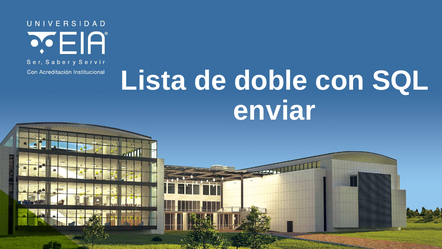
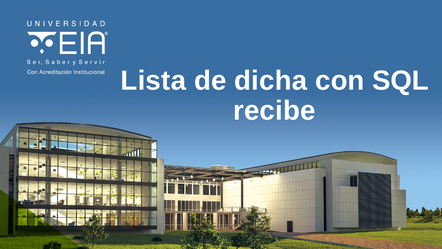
doble: doble -> dicha
enviar: enviar -> recibe
